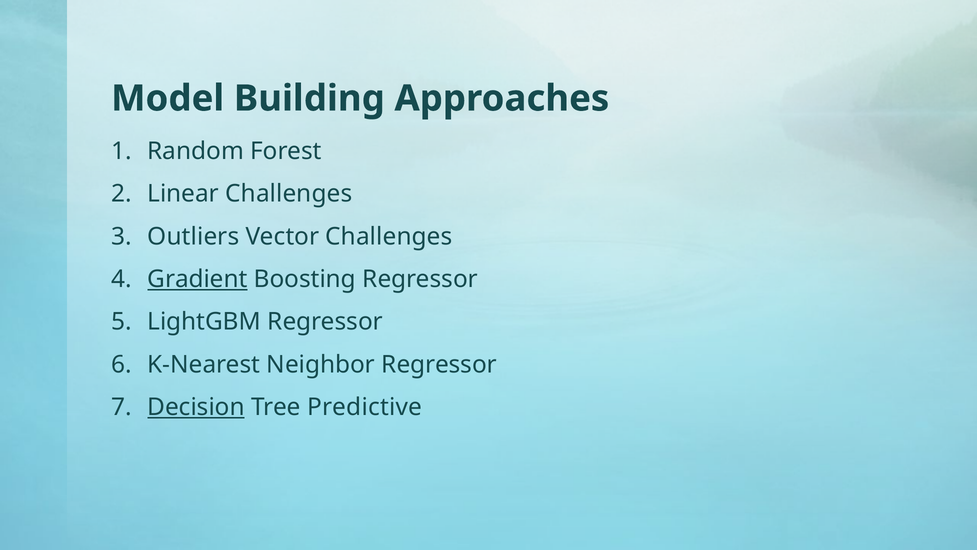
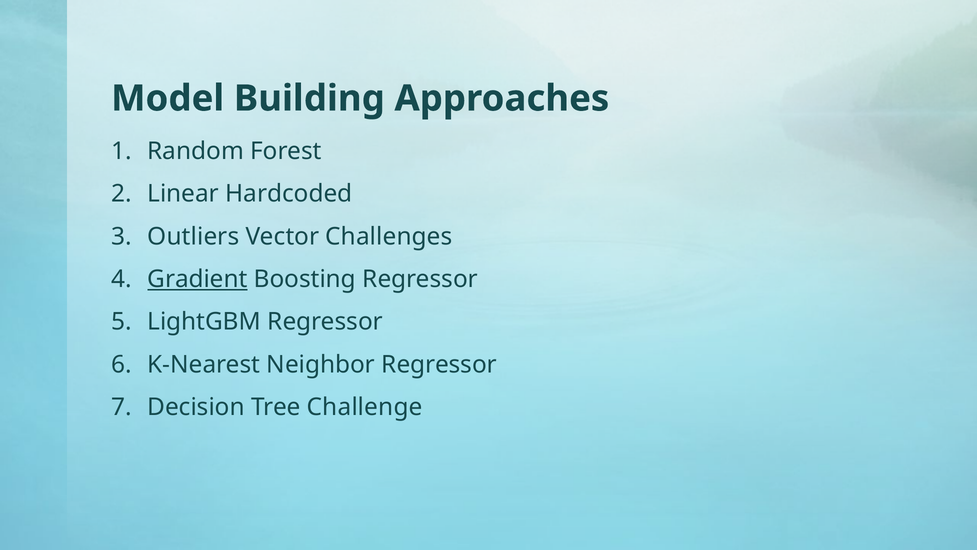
Linear Challenges: Challenges -> Hardcoded
Decision underline: present -> none
Predictive: Predictive -> Challenge
